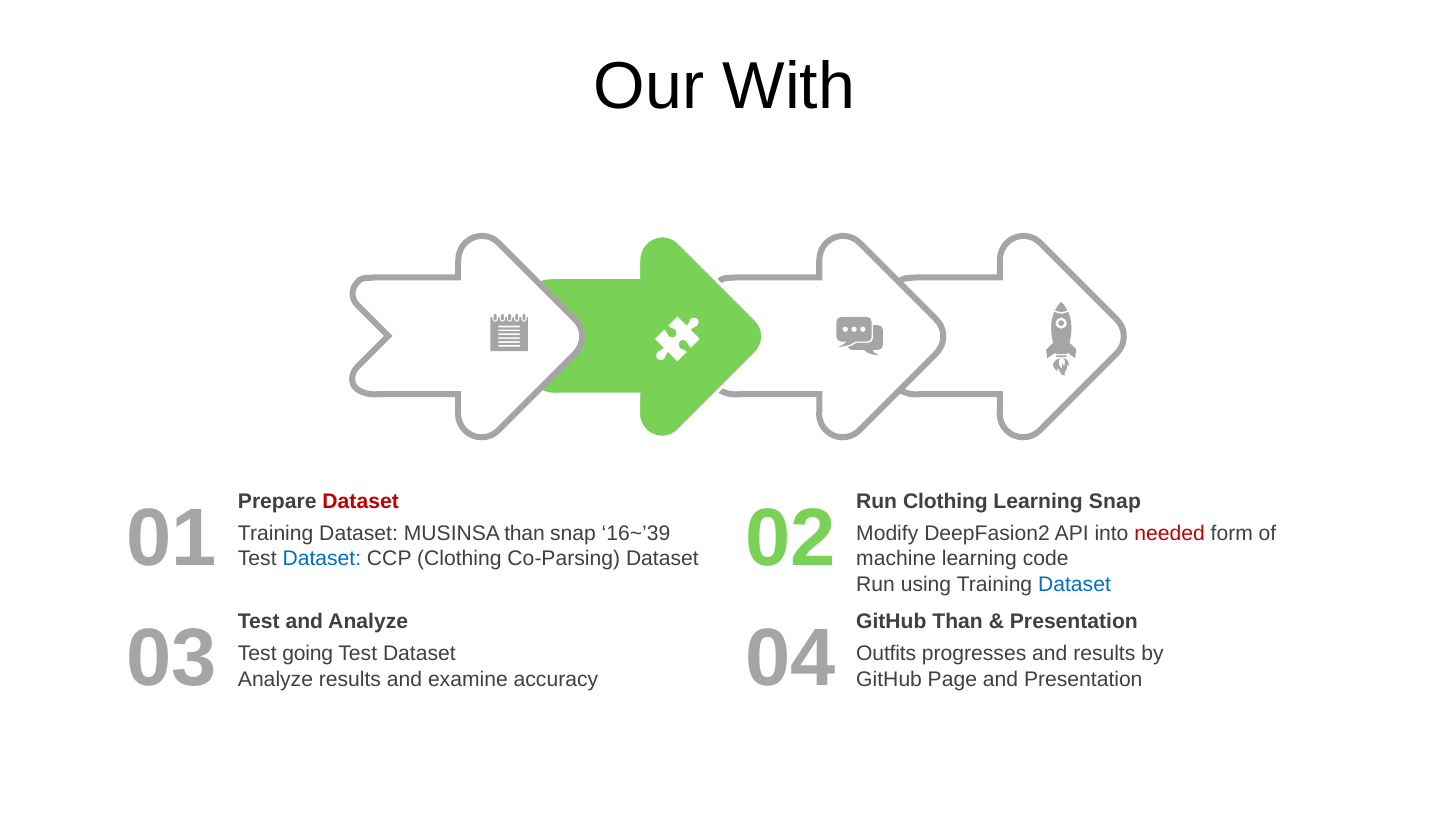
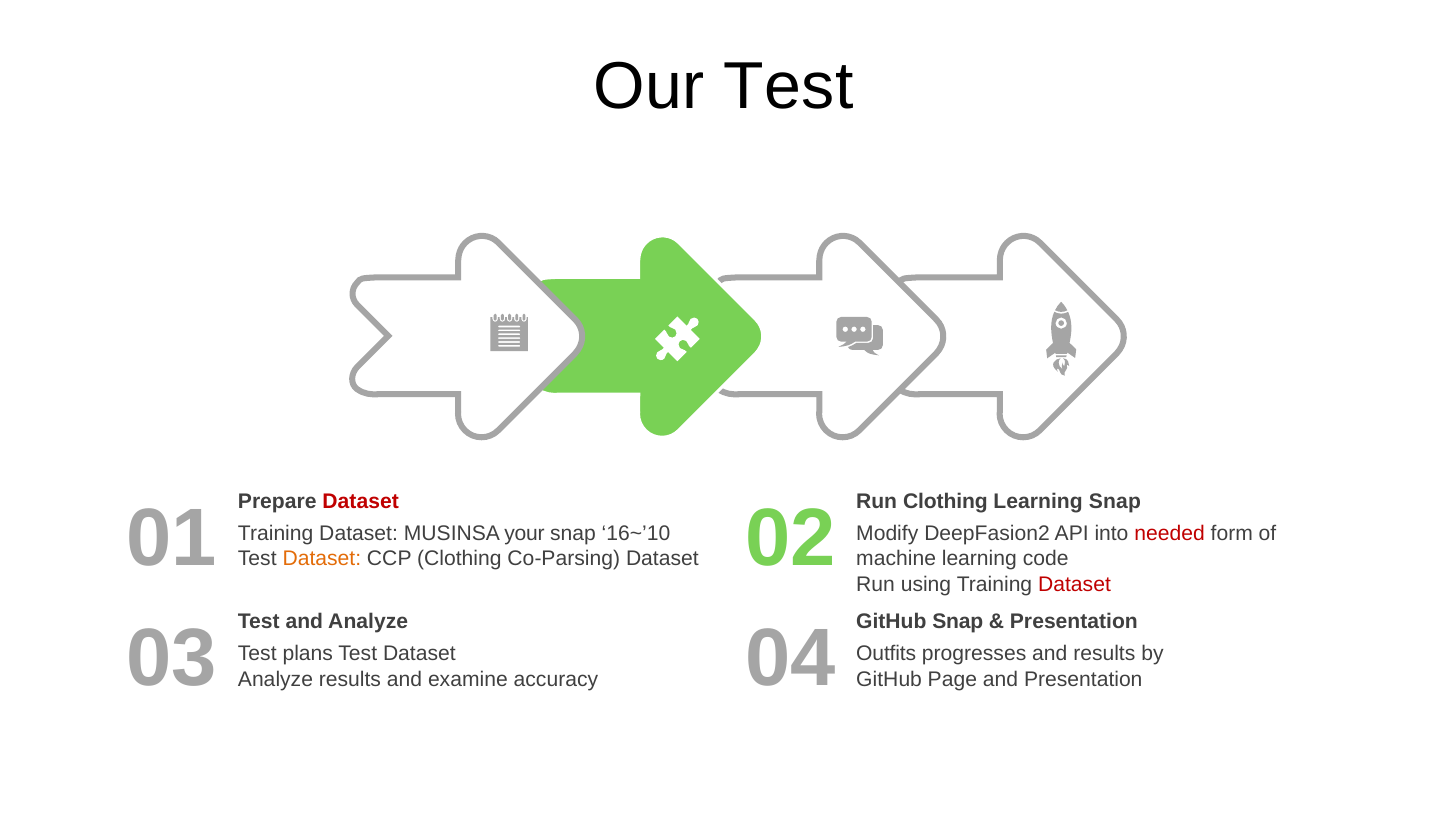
Our With: With -> Test
MUSINSA than: than -> your
16~’39: 16~’39 -> 16~’10
Dataset at (322, 558) colour: blue -> orange
Dataset at (1075, 584) colour: blue -> red
GitHub Than: Than -> Snap
going: going -> plans
